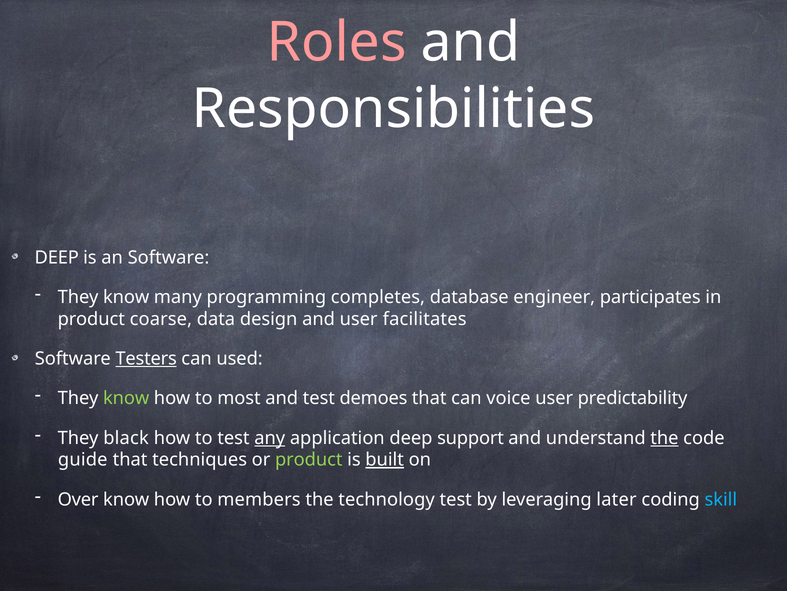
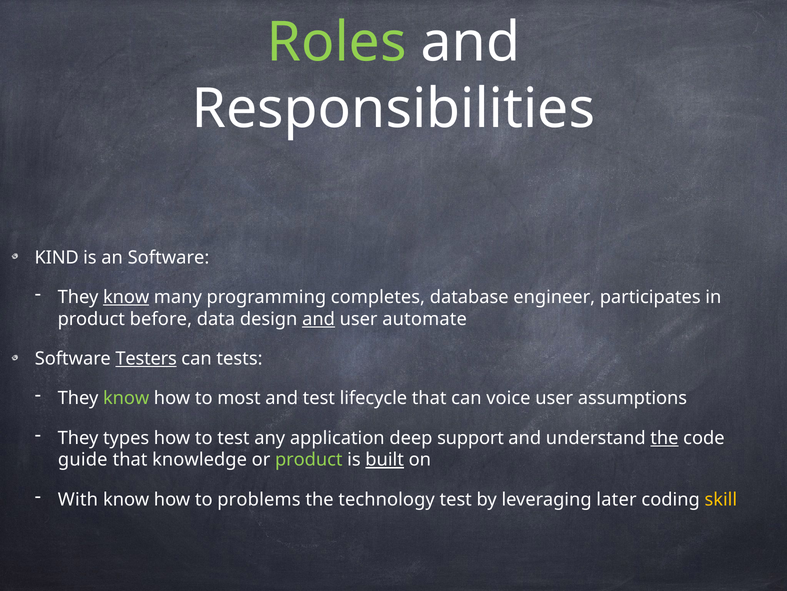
Roles colour: pink -> light green
DEEP at (57, 257): DEEP -> KIND
know at (126, 297) underline: none -> present
coarse: coarse -> before
and at (319, 319) underline: none -> present
facilitates: facilitates -> automate
used: used -> tests
demoes: demoes -> lifecycle
predictability: predictability -> assumptions
black: black -> types
any underline: present -> none
techniques: techniques -> knowledge
Over: Over -> With
members: members -> problems
skill colour: light blue -> yellow
